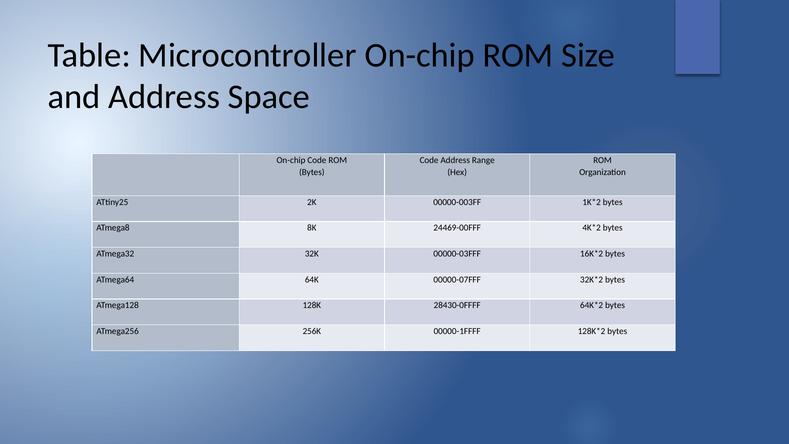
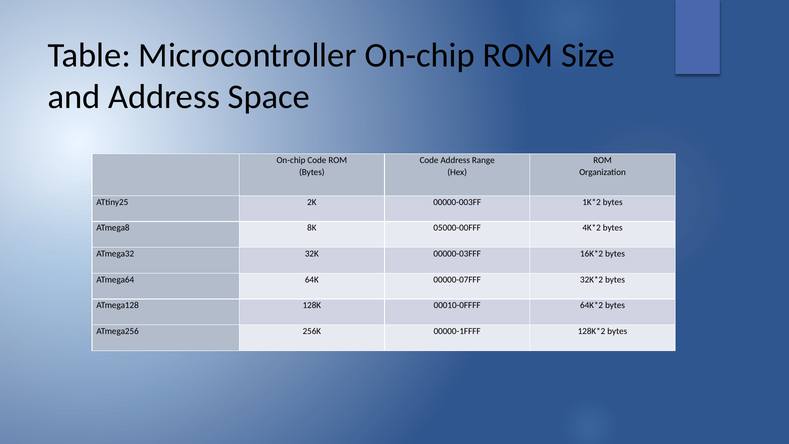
24469-00FFF: 24469-00FFF -> 05000-00FFF
28430-0FFFF: 28430-0FFFF -> 00010-0FFFF
